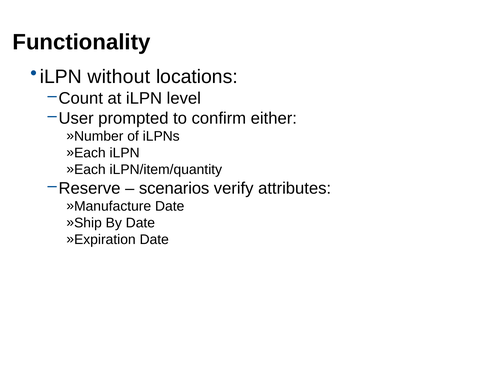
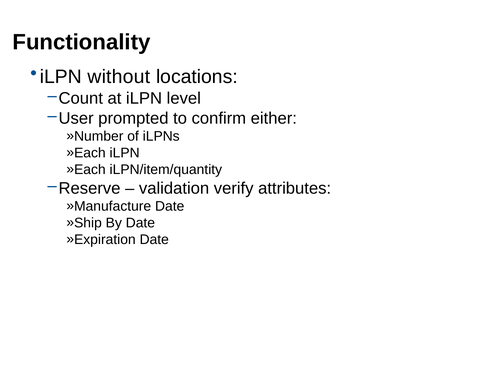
scenarios: scenarios -> validation
